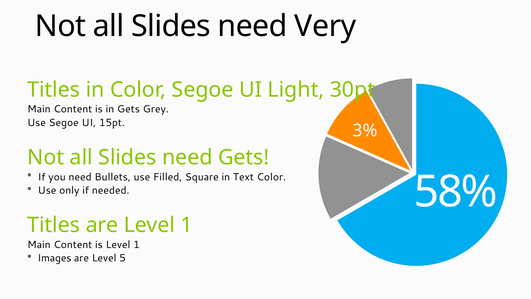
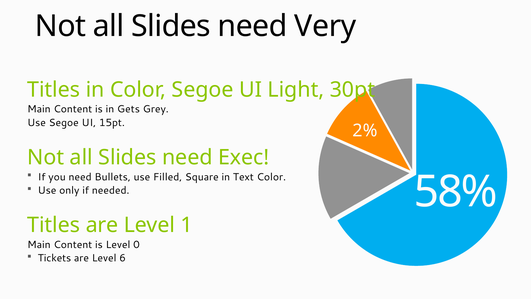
3%: 3% -> 2%
need Gets: Gets -> Exec
is Level 1: 1 -> 0
Images: Images -> Tickets
5: 5 -> 6
